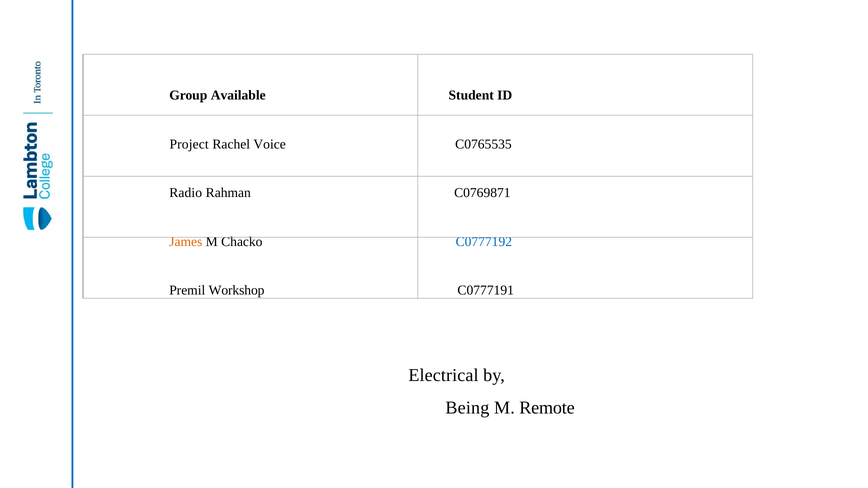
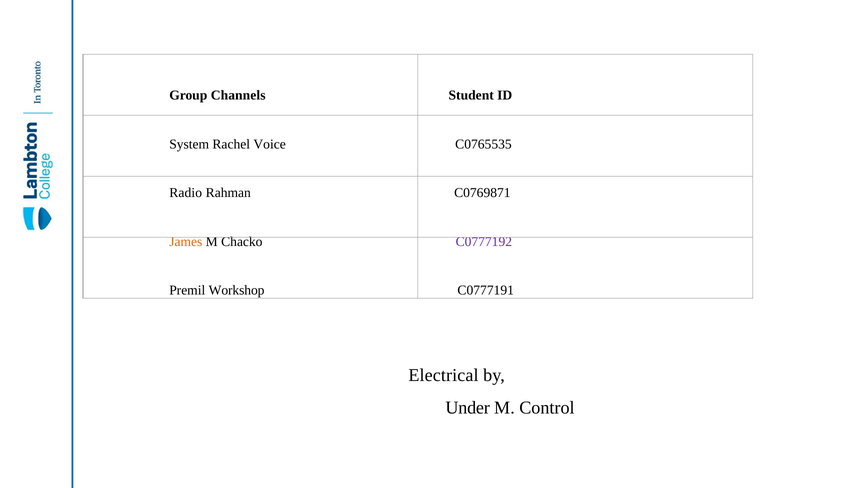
Available: Available -> Channels
Project: Project -> System
C0777192 colour: blue -> purple
Being: Being -> Under
Remote: Remote -> Control
